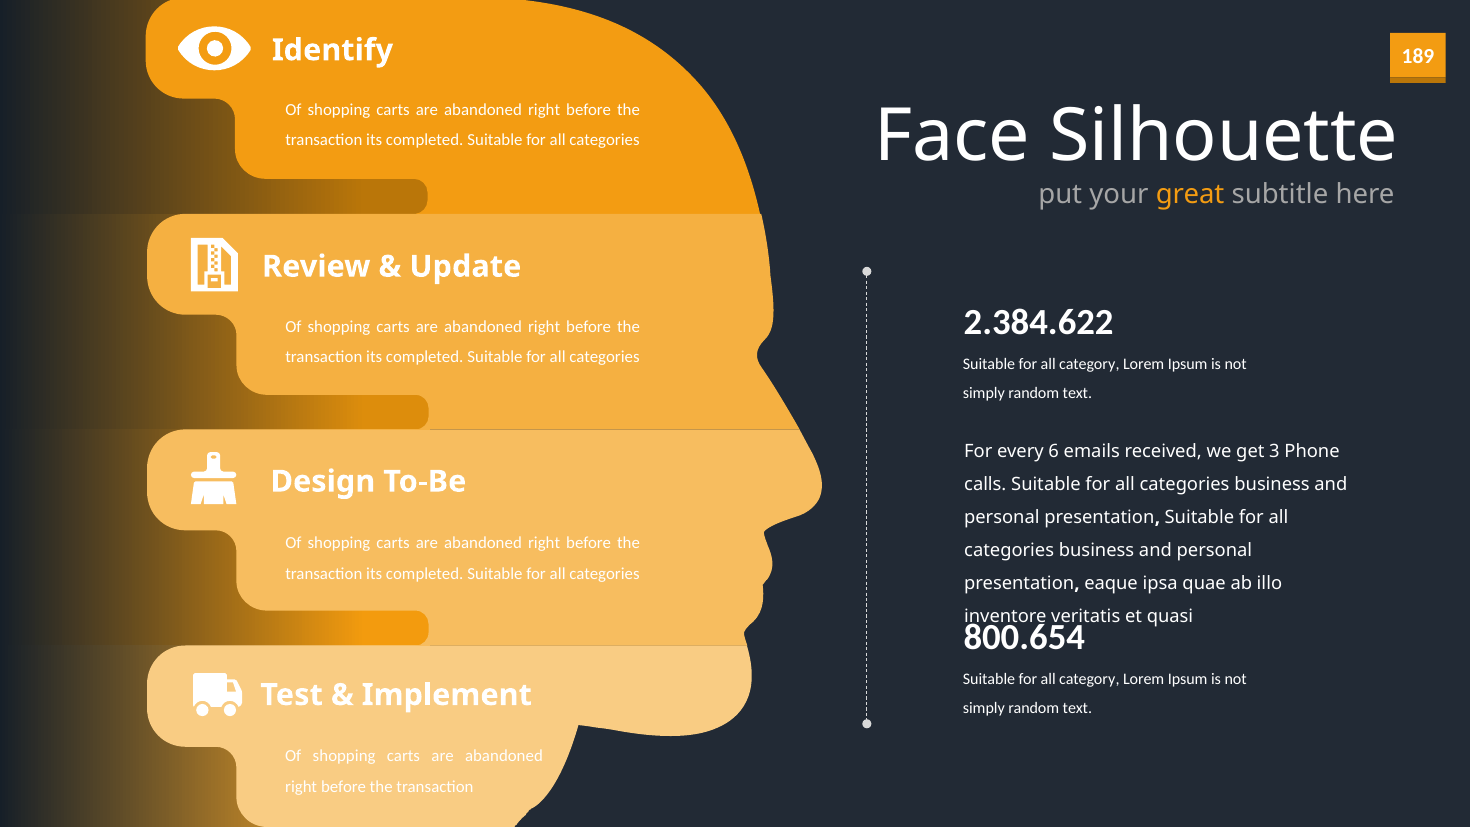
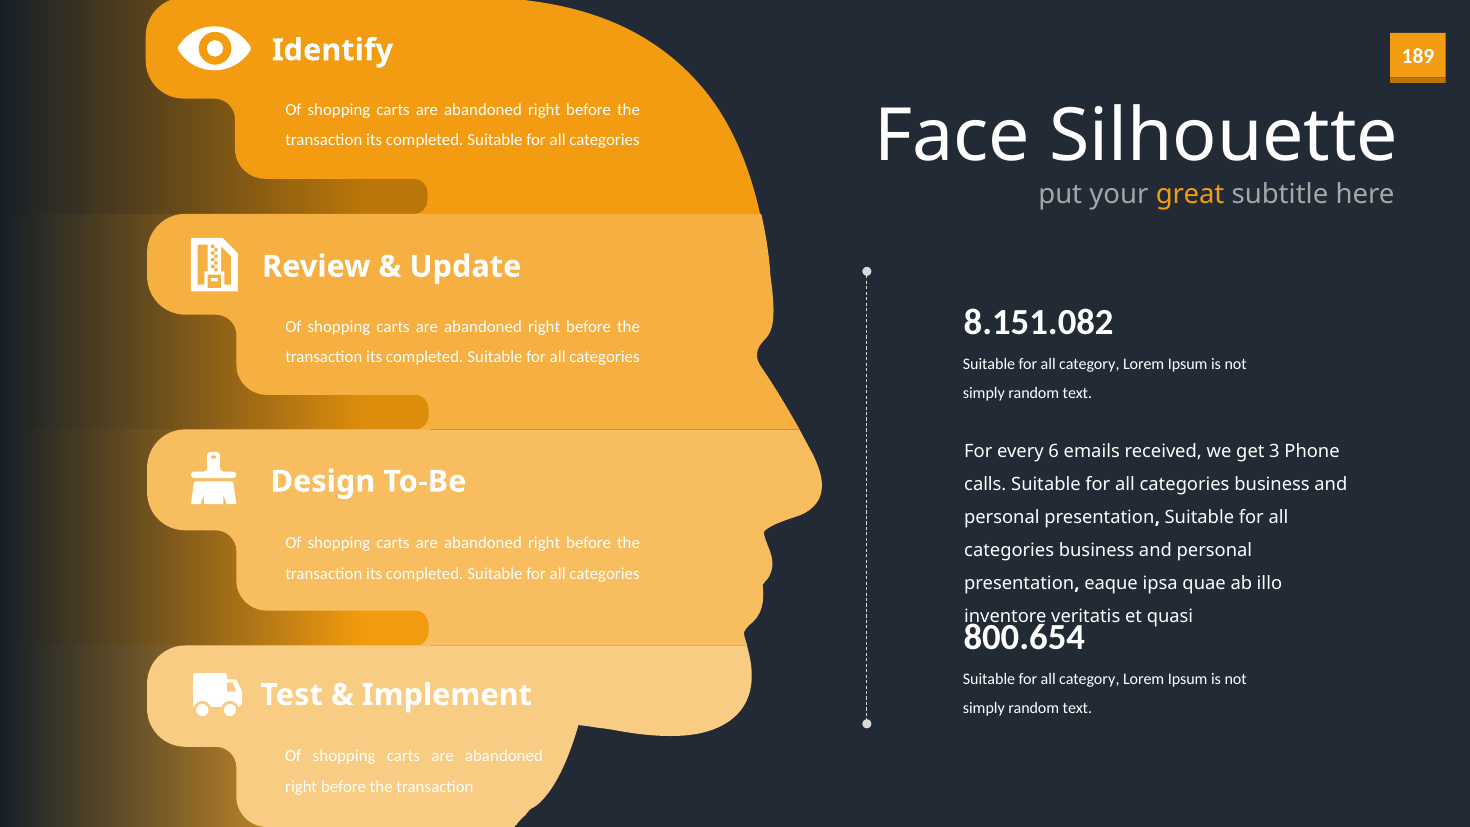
2.384.622: 2.384.622 -> 8.151.082
